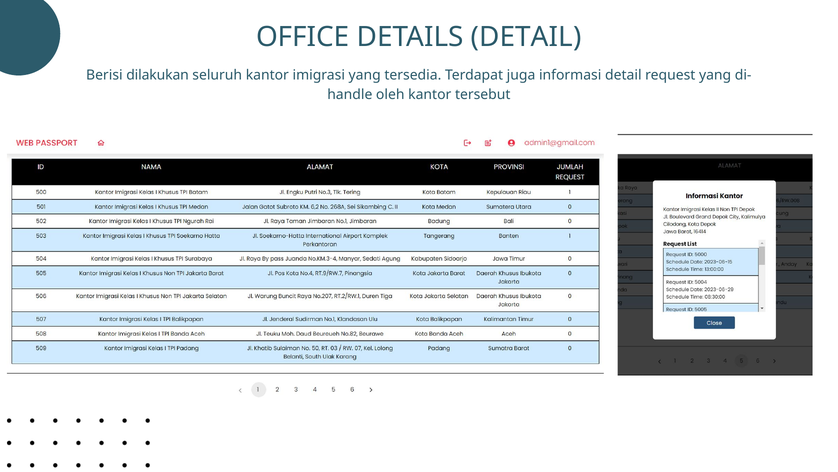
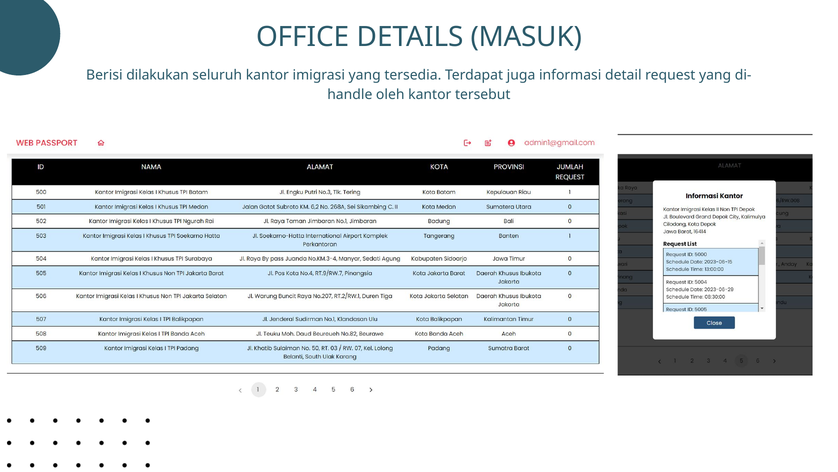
DETAILS DETAIL: DETAIL -> MASUK
